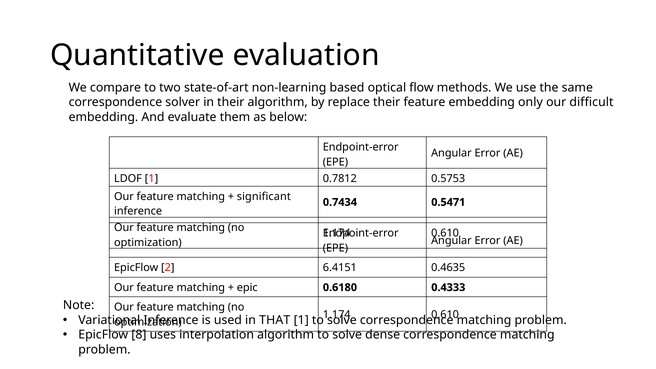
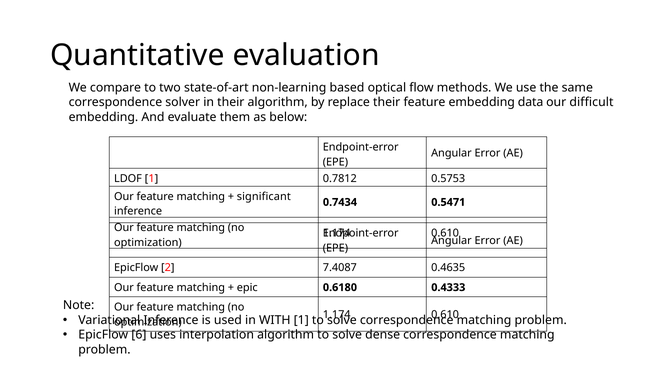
only: only -> data
6.4151: 6.4151 -> 7.4087
THAT: THAT -> WITH
8: 8 -> 6
